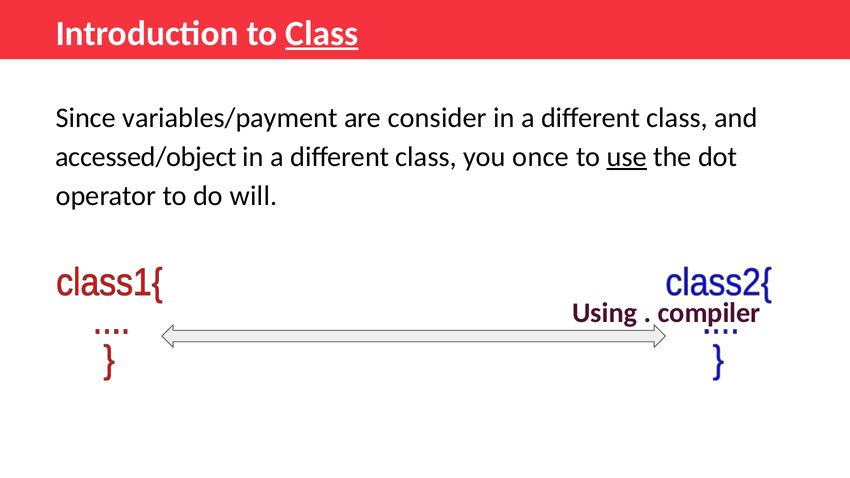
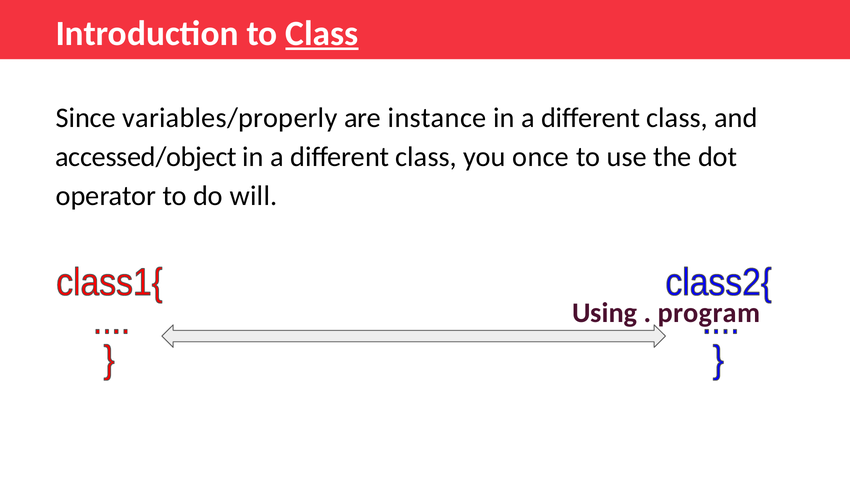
variables/payment: variables/payment -> variables/properly
consider: consider -> instance
use underline: present -> none
compiler: compiler -> program
